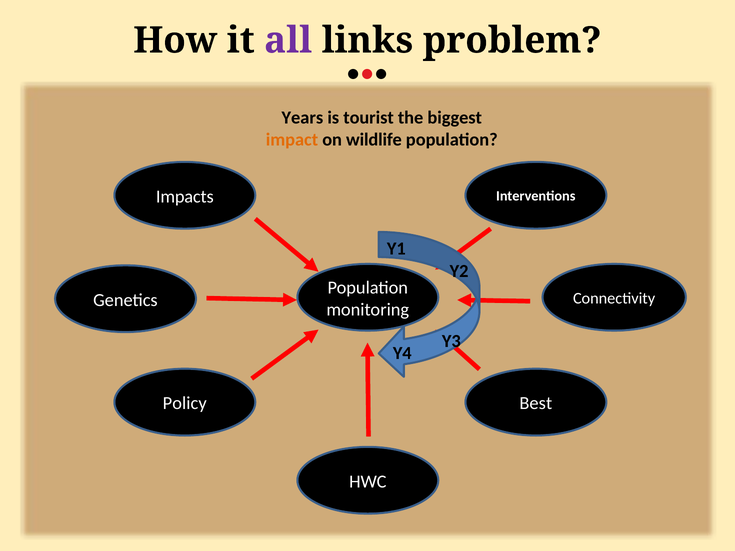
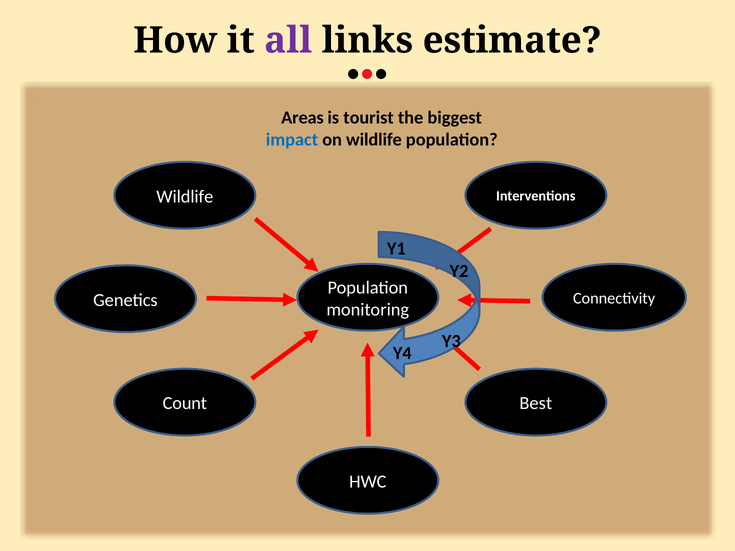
problem: problem -> estimate
Years: Years -> Areas
impact colour: orange -> blue
Impacts at (185, 197): Impacts -> Wildlife
Policy: Policy -> Count
